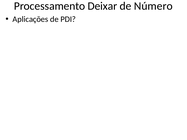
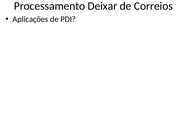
Número: Número -> Correios
